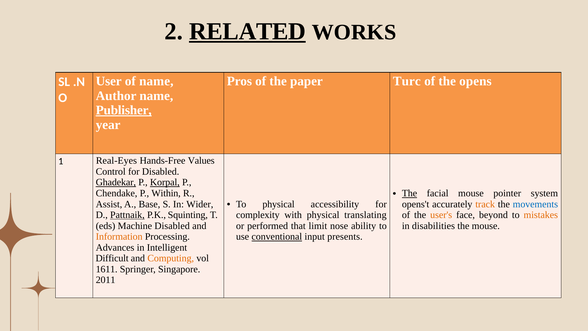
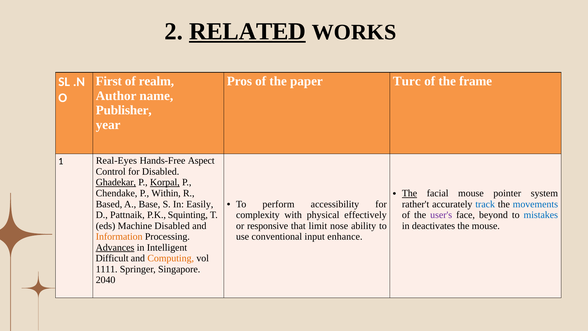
User: User -> First
of name: name -> realm
opens: opens -> frame
Publisher underline: present -> none
Values: Values -> Aspect
Assist: Assist -> Based
Wider: Wider -> Easily
To physical: physical -> perform
opens't: opens't -> rather't
track colour: orange -> blue
Pattnaik underline: present -> none
translating: translating -> effectively
user's colour: orange -> purple
mistakes colour: orange -> blue
performed: performed -> responsive
disabilities: disabilities -> deactivates
conventional underline: present -> none
presents: presents -> enhance
Advances underline: none -> present
1611: 1611 -> 1111
2011: 2011 -> 2040
